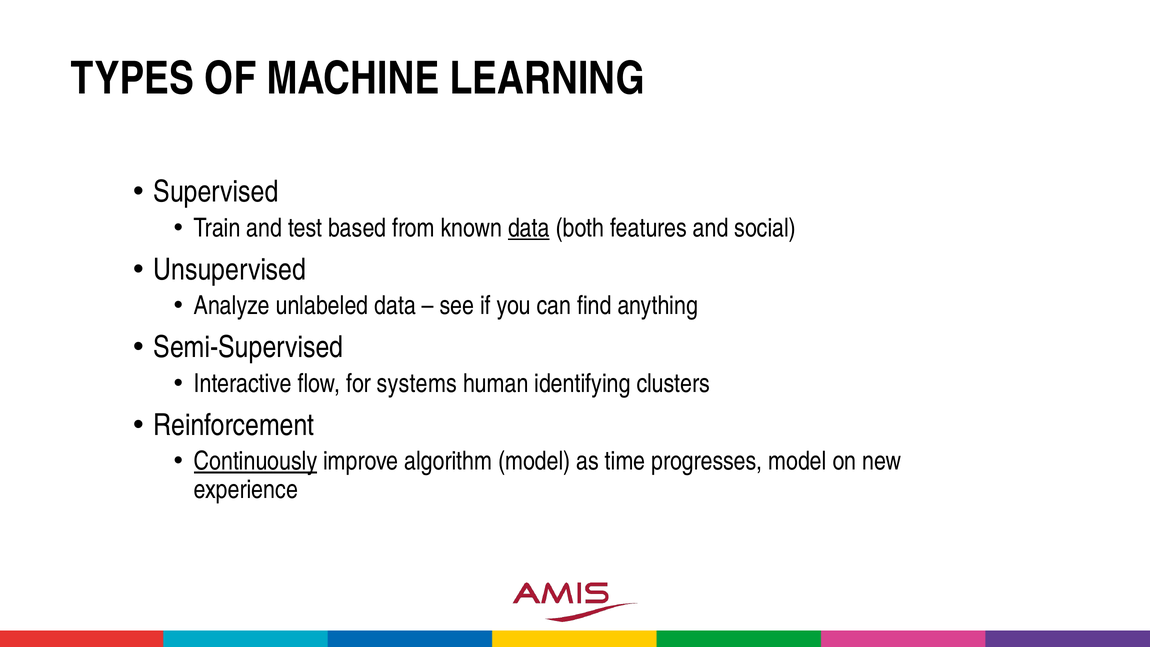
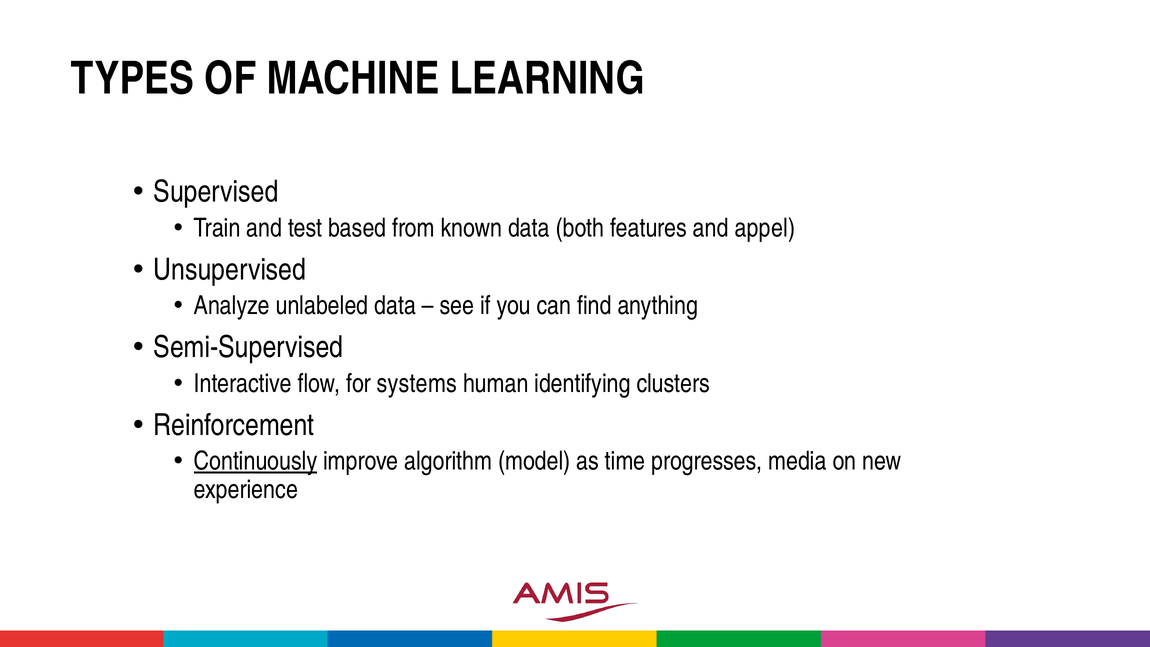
data at (529, 228) underline: present -> none
social: social -> appel
progresses model: model -> media
